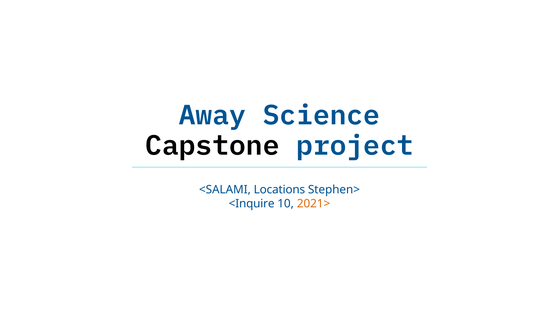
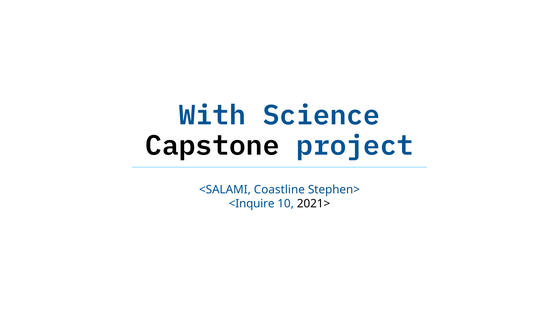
Away: Away -> With
Locations: Locations -> Coastline
2021> colour: orange -> black
